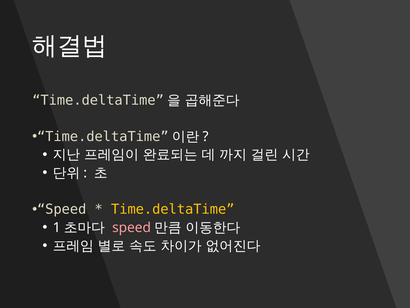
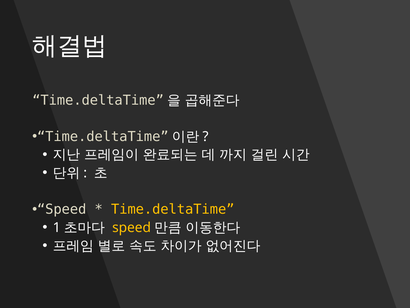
speed colour: pink -> yellow
